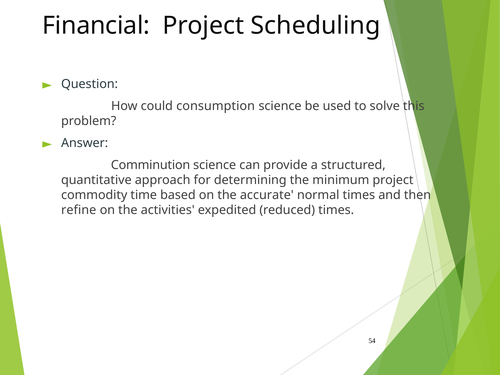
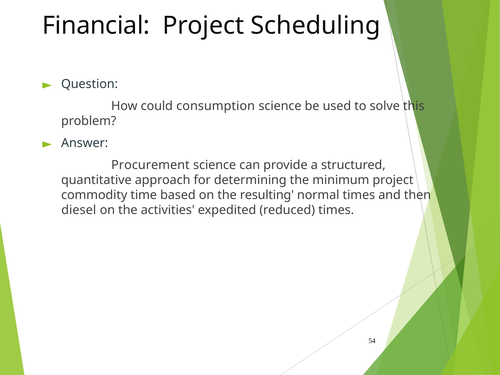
Comminution: Comminution -> Procurement
accurate: accurate -> resulting
refine: refine -> diesel
